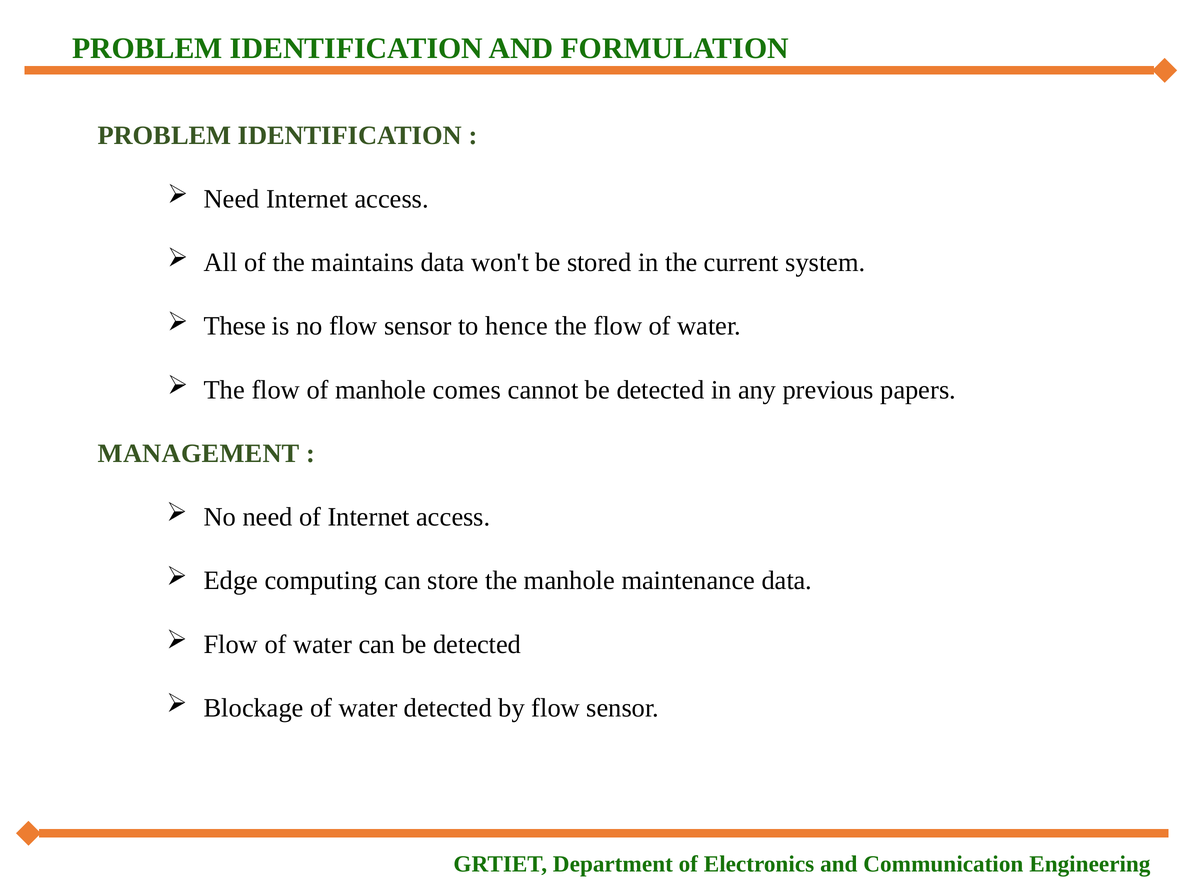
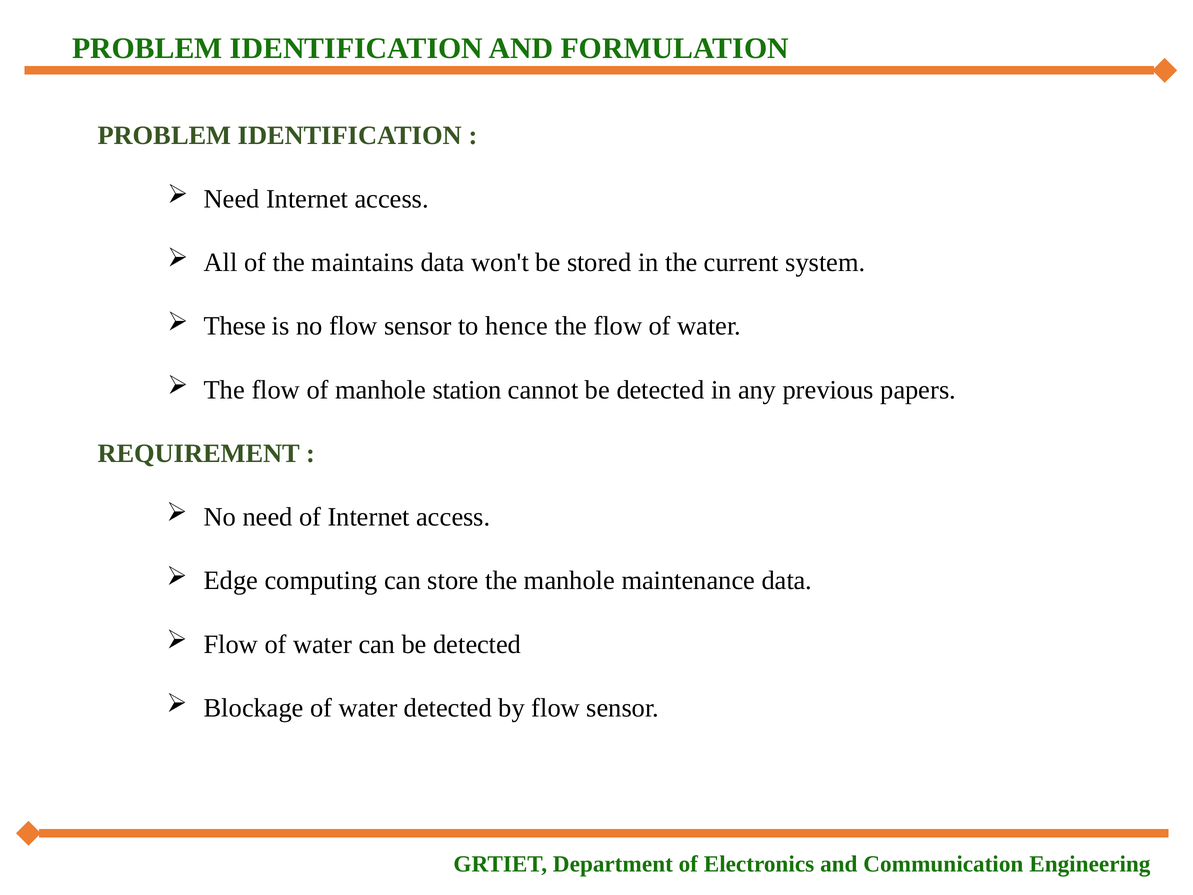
comes: comes -> station
MANAGEMENT: MANAGEMENT -> REQUIREMENT
